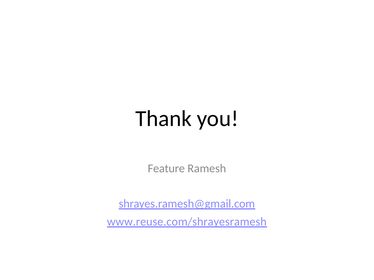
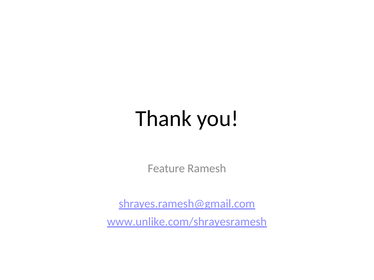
www.reuse.com/shrayesramesh: www.reuse.com/shrayesramesh -> www.unlike.com/shrayesramesh
